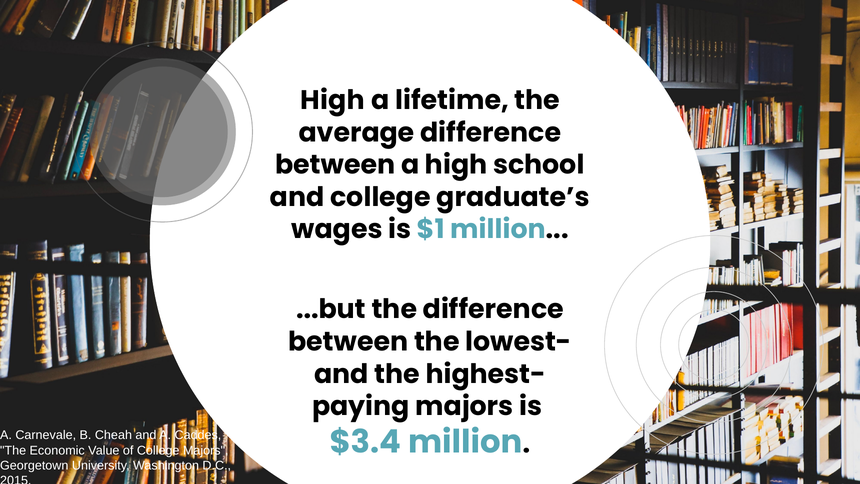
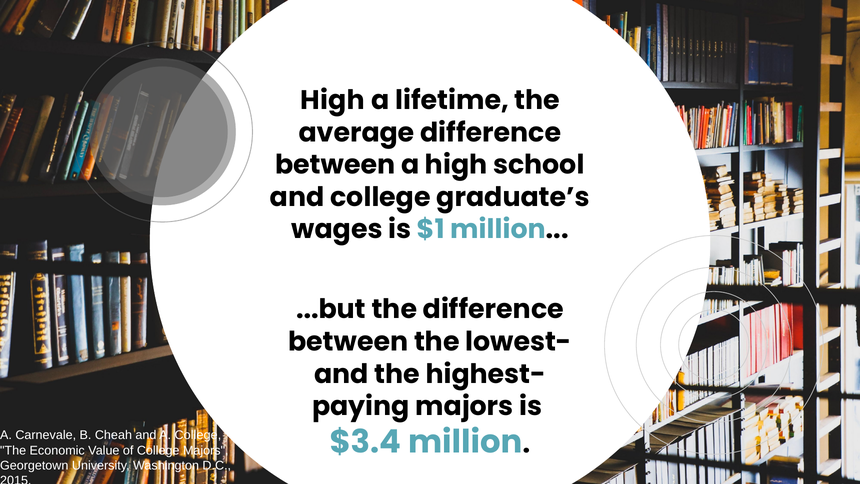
A Caddes: Caddes -> College
